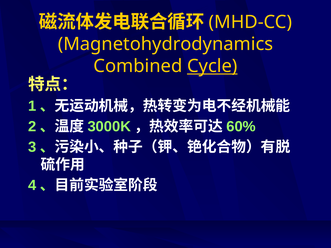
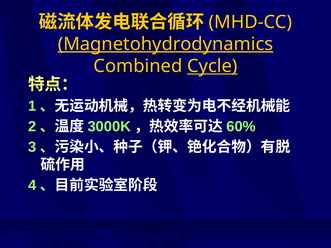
Magnetohydrodynamics underline: none -> present
